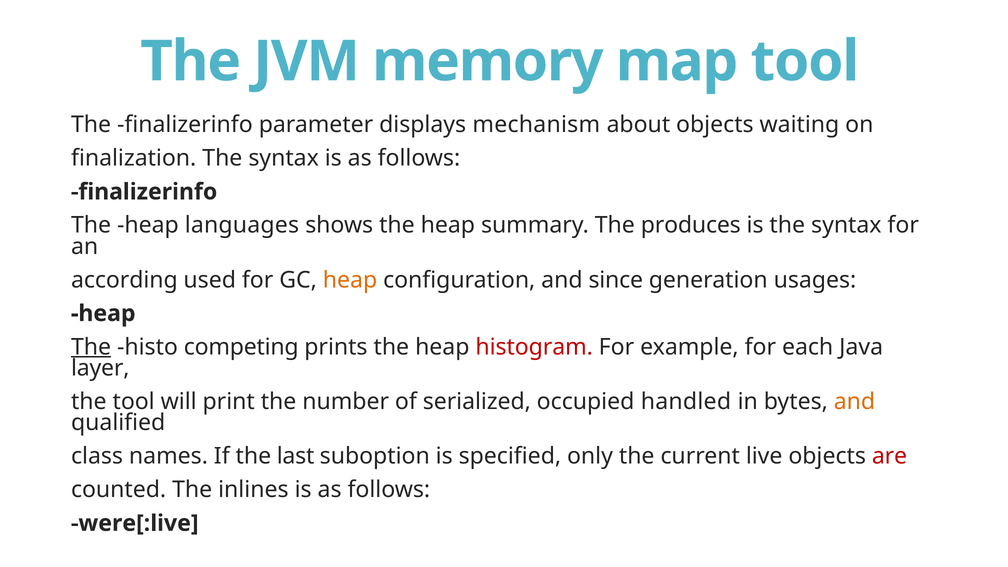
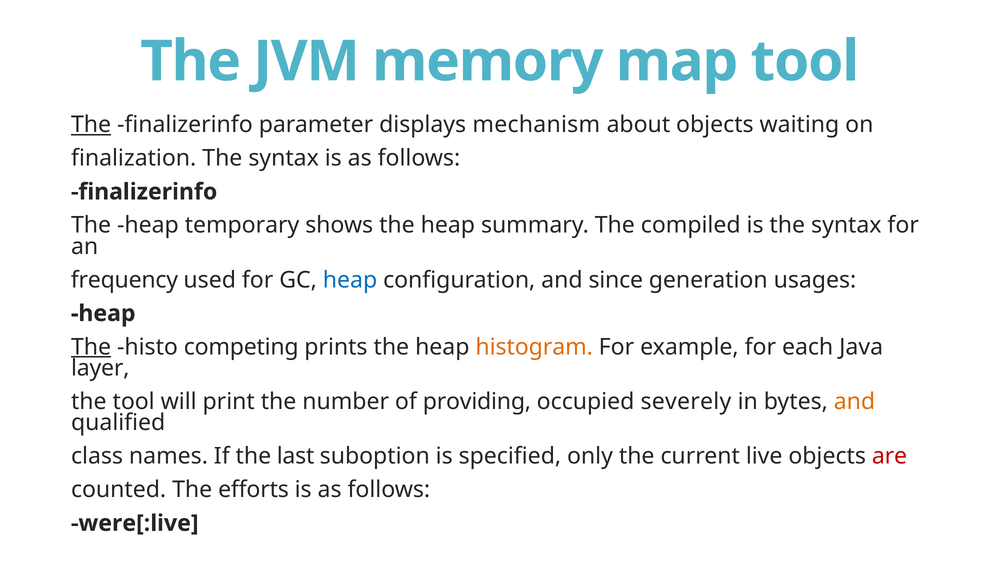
The at (91, 125) underline: none -> present
languages: languages -> temporary
produces: produces -> compiled
according: according -> frequency
heap at (350, 280) colour: orange -> blue
histogram colour: red -> orange
serialized: serialized -> providing
handled: handled -> severely
inlines: inlines -> efforts
